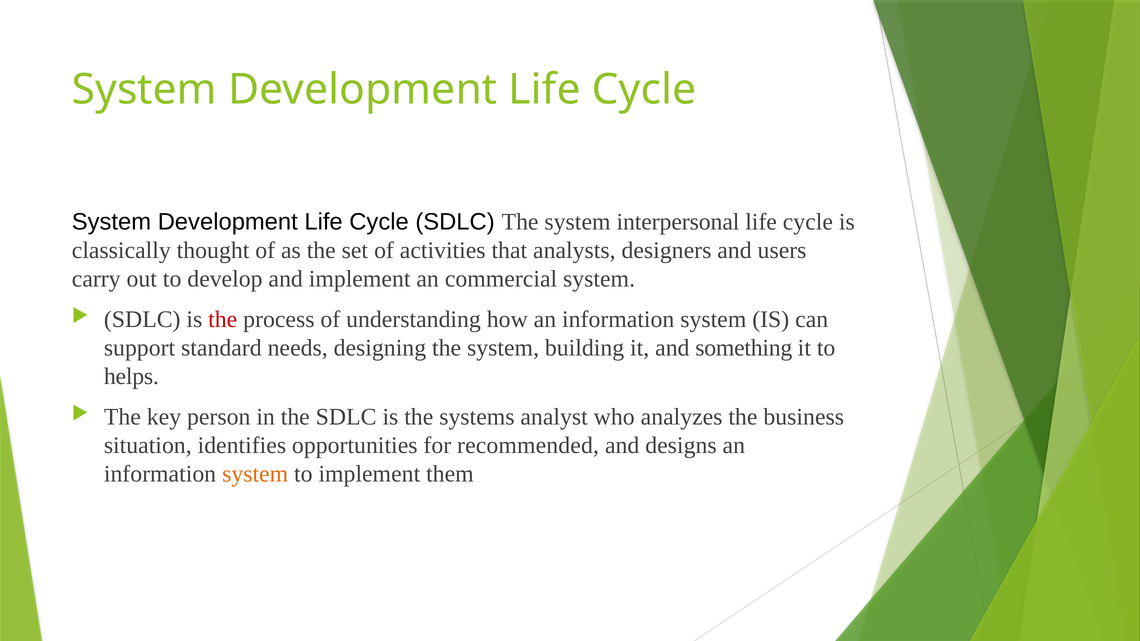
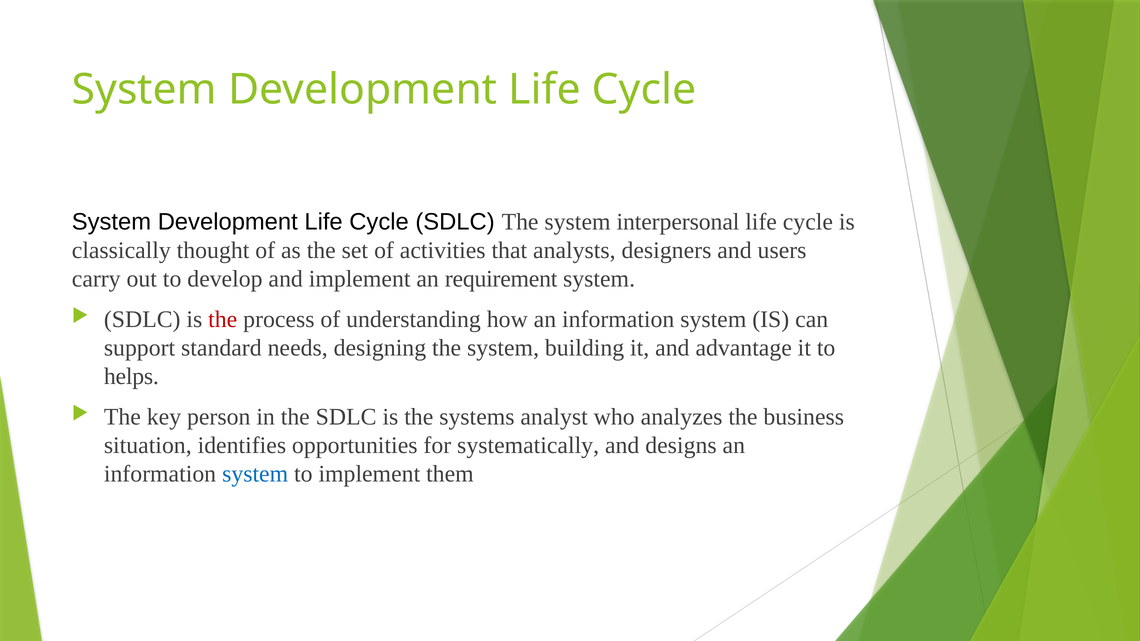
commercial: commercial -> requirement
something: something -> advantage
recommended: recommended -> systematically
system at (255, 474) colour: orange -> blue
